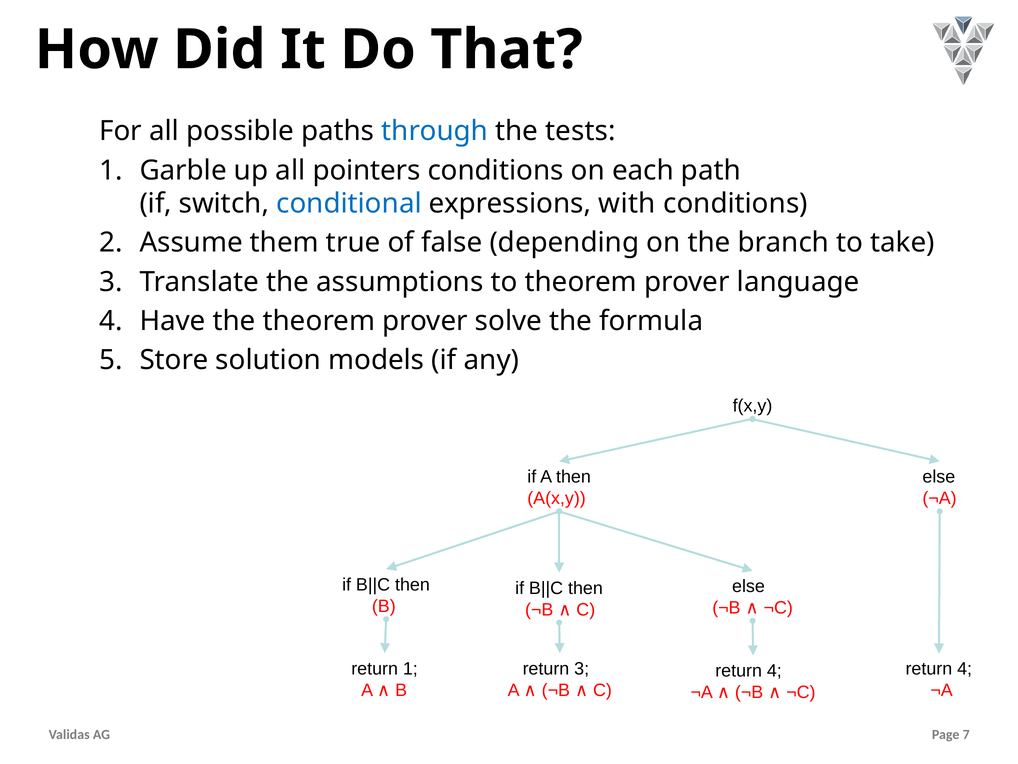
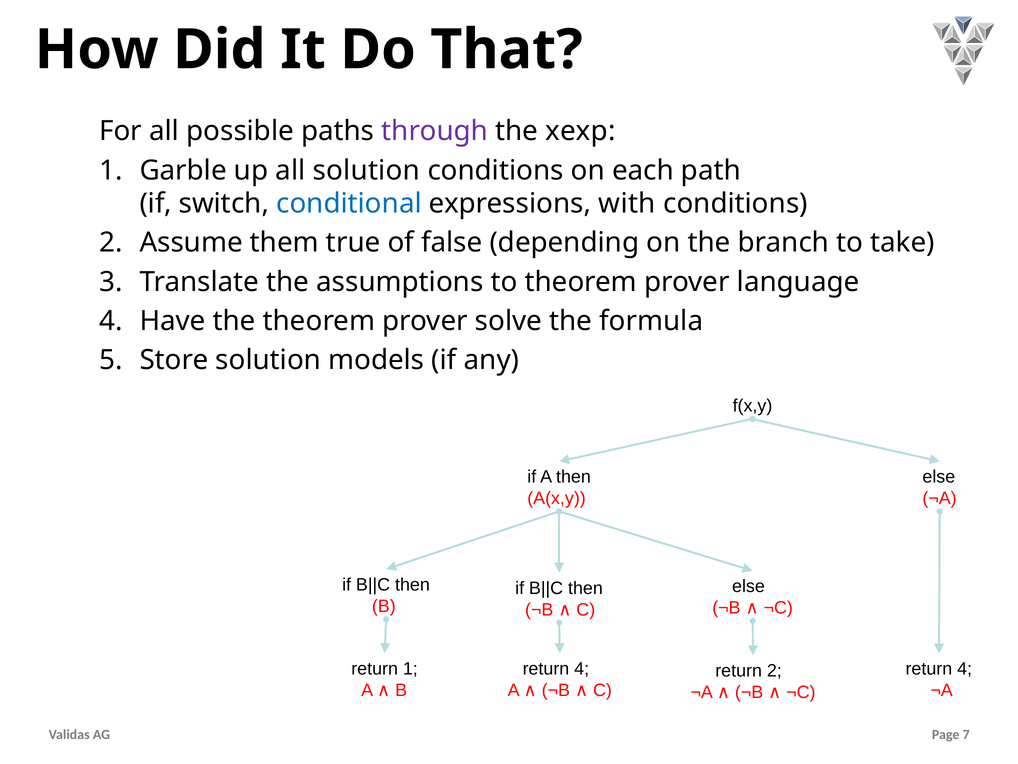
through colour: blue -> purple
tests: tests -> xexp
all pointers: pointers -> solution
3 at (582, 668): 3 -> 4
4 at (774, 670): 4 -> 2
